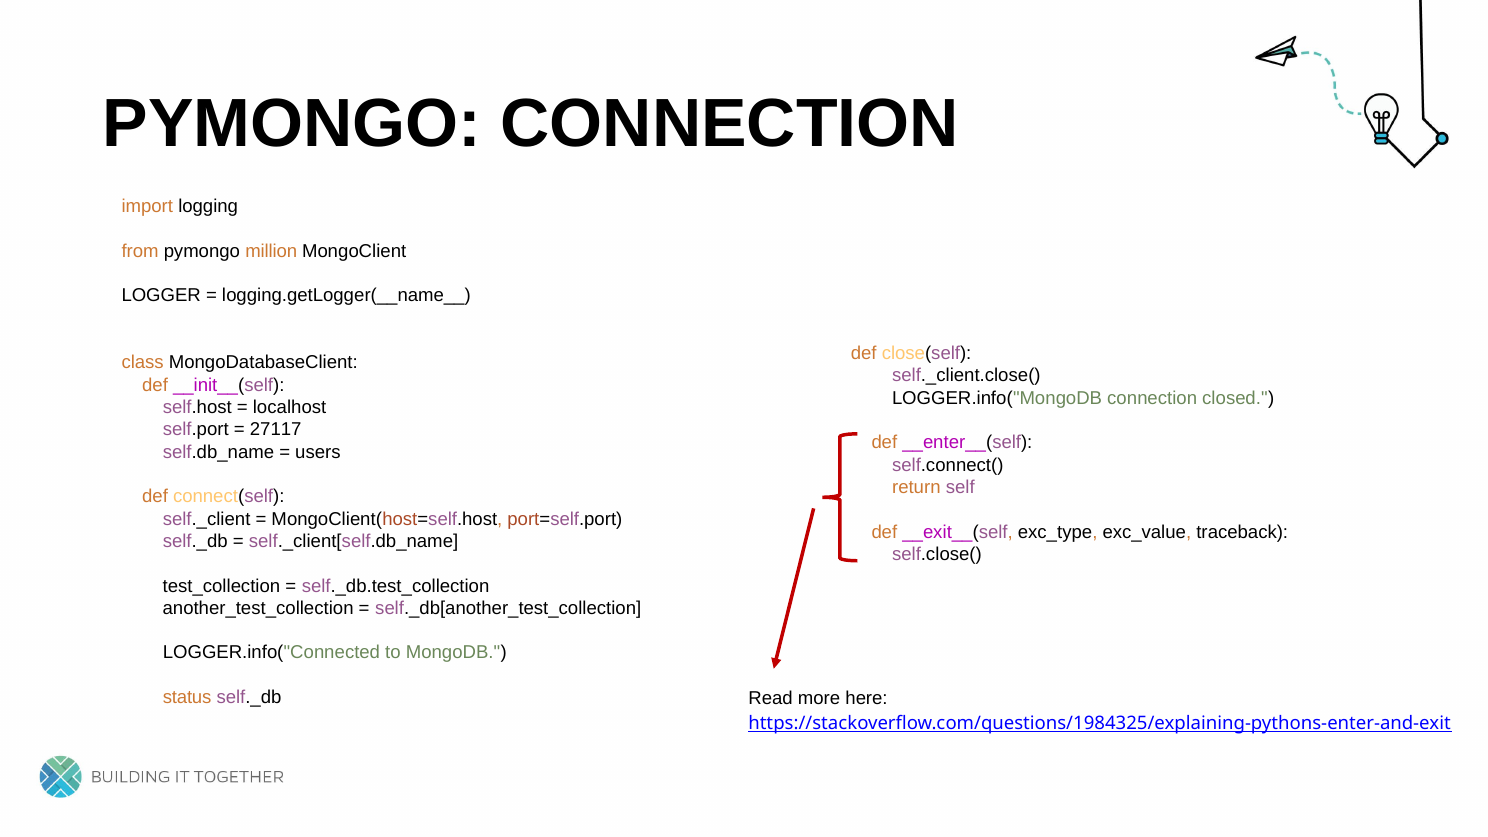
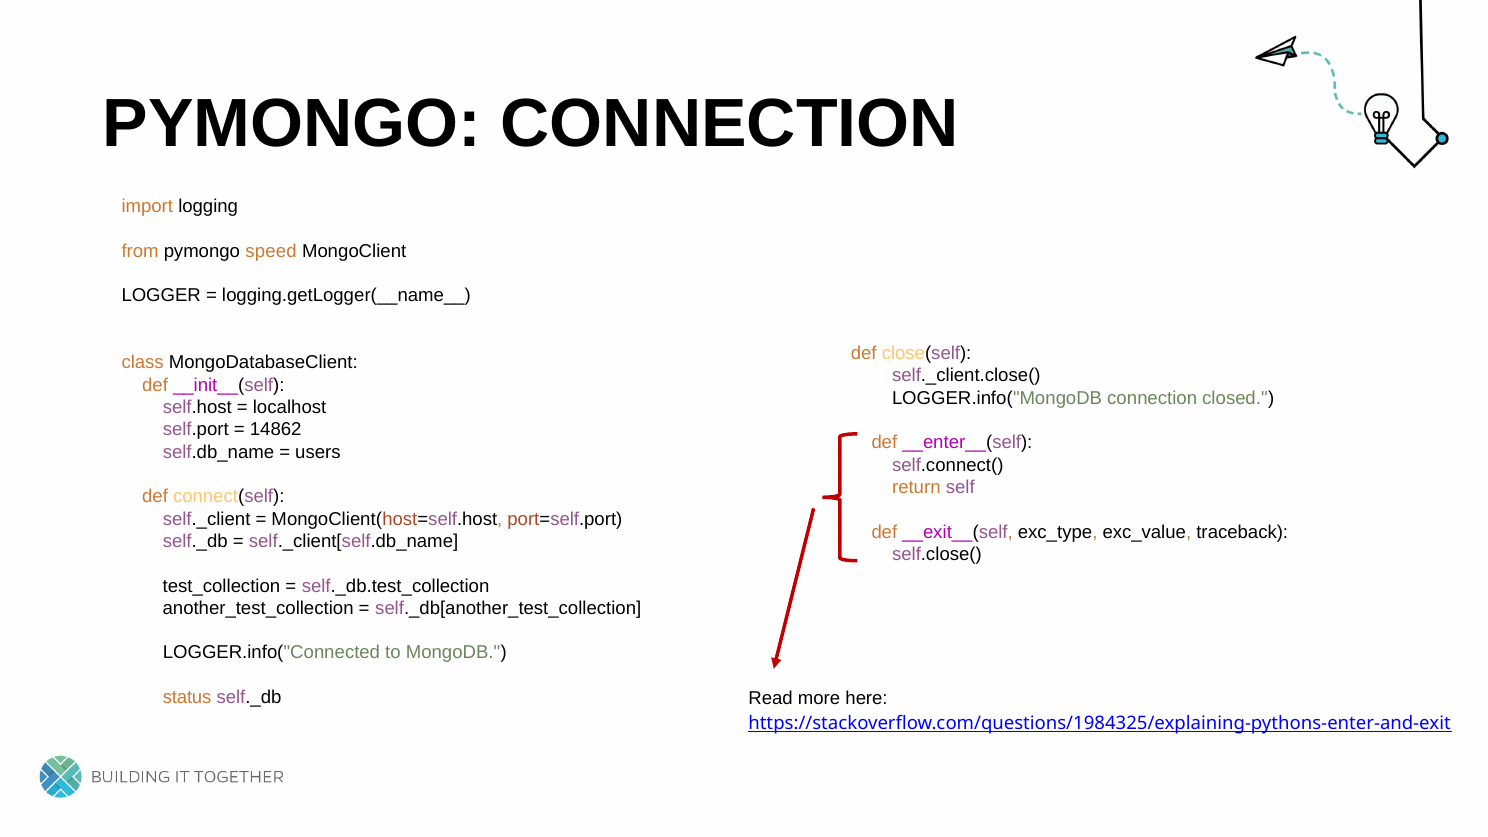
million: million -> speed
27117: 27117 -> 14862
